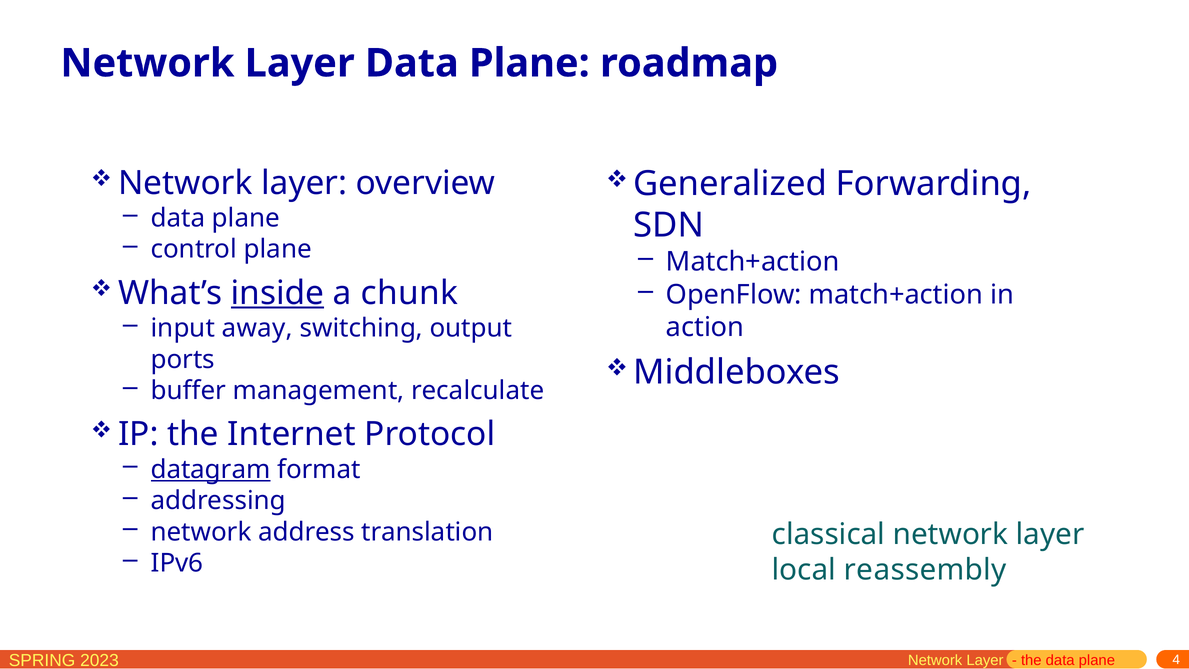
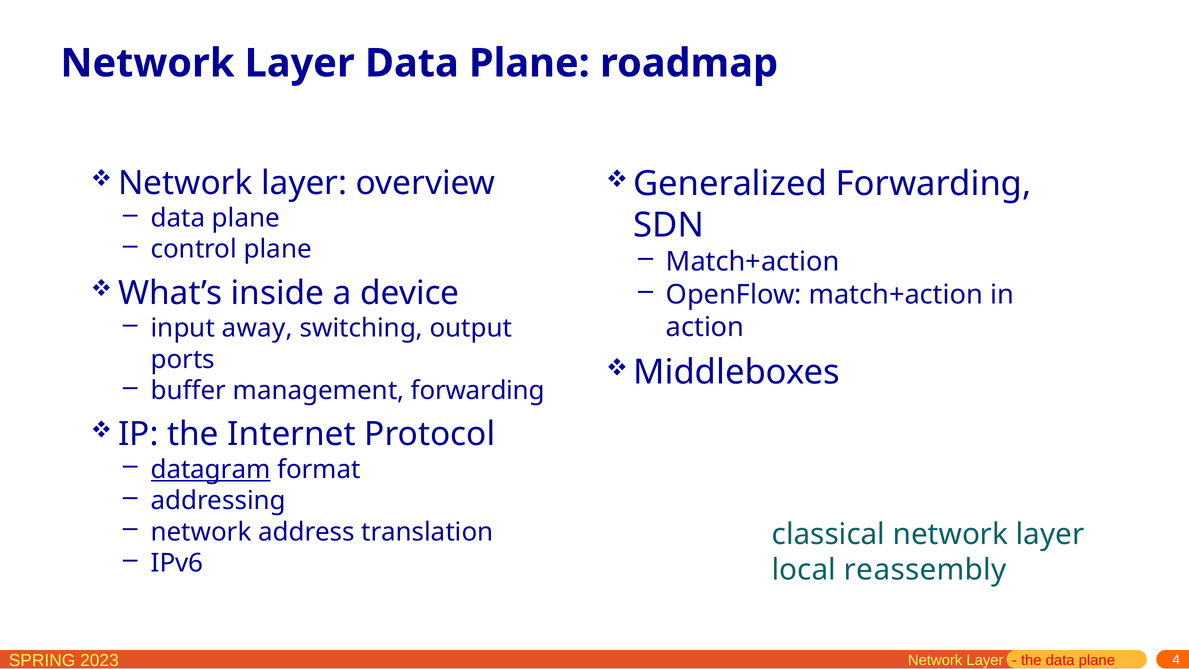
inside underline: present -> none
chunk: chunk -> device
management recalculate: recalculate -> forwarding
